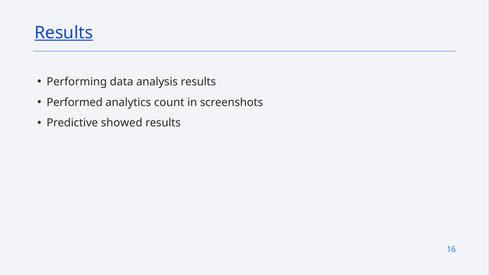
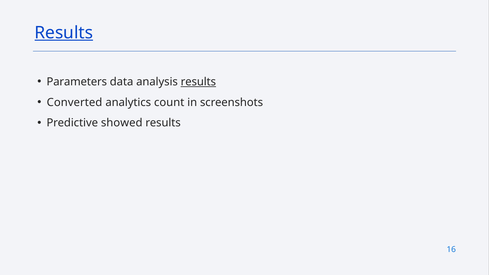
Performing: Performing -> Parameters
results at (198, 82) underline: none -> present
Performed: Performed -> Converted
